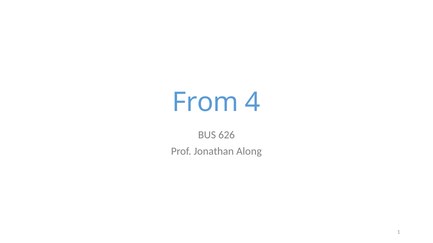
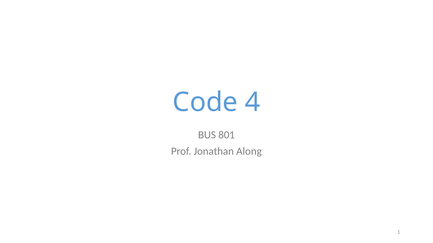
From: From -> Code
626: 626 -> 801
